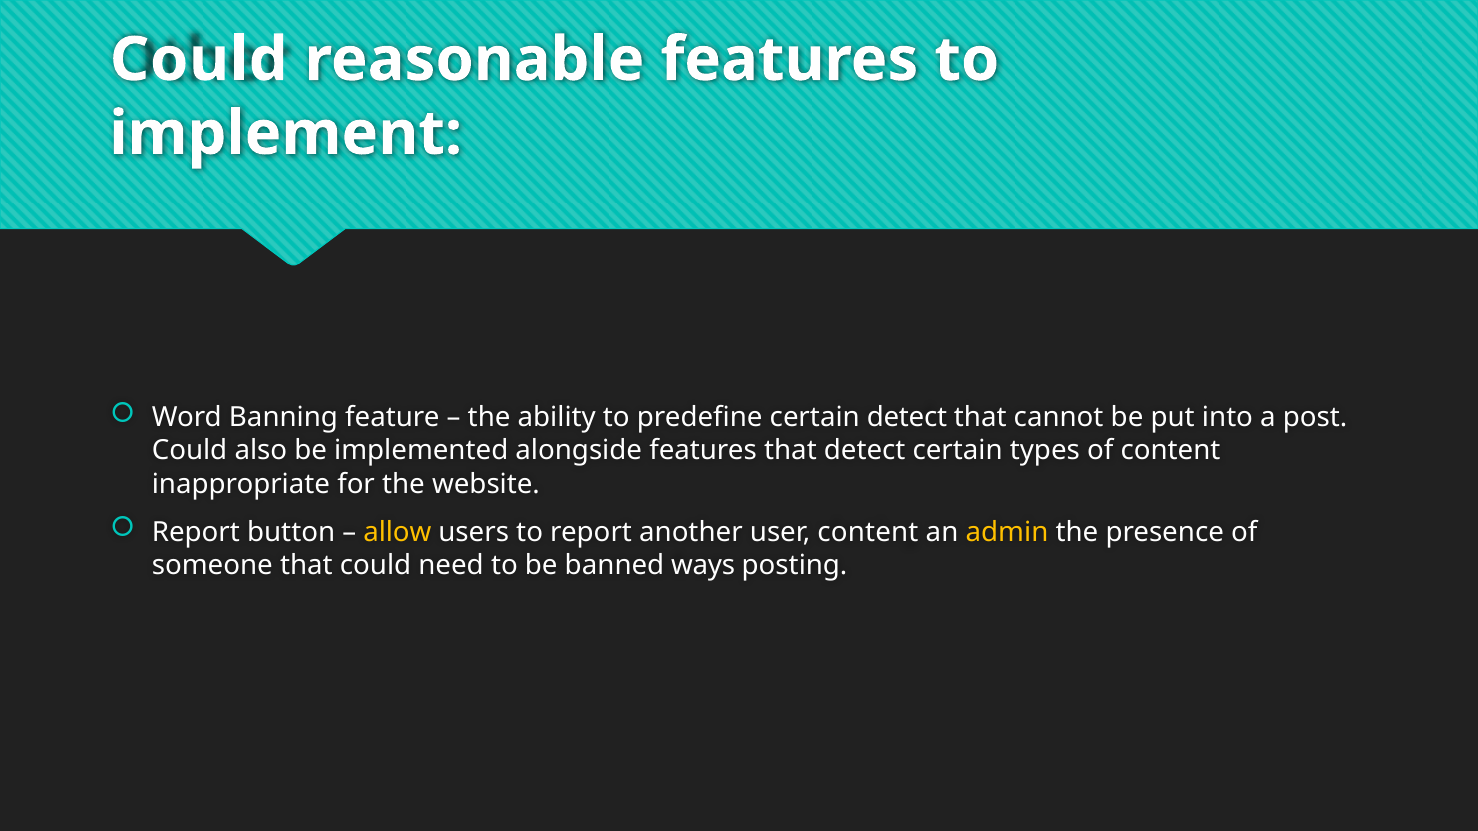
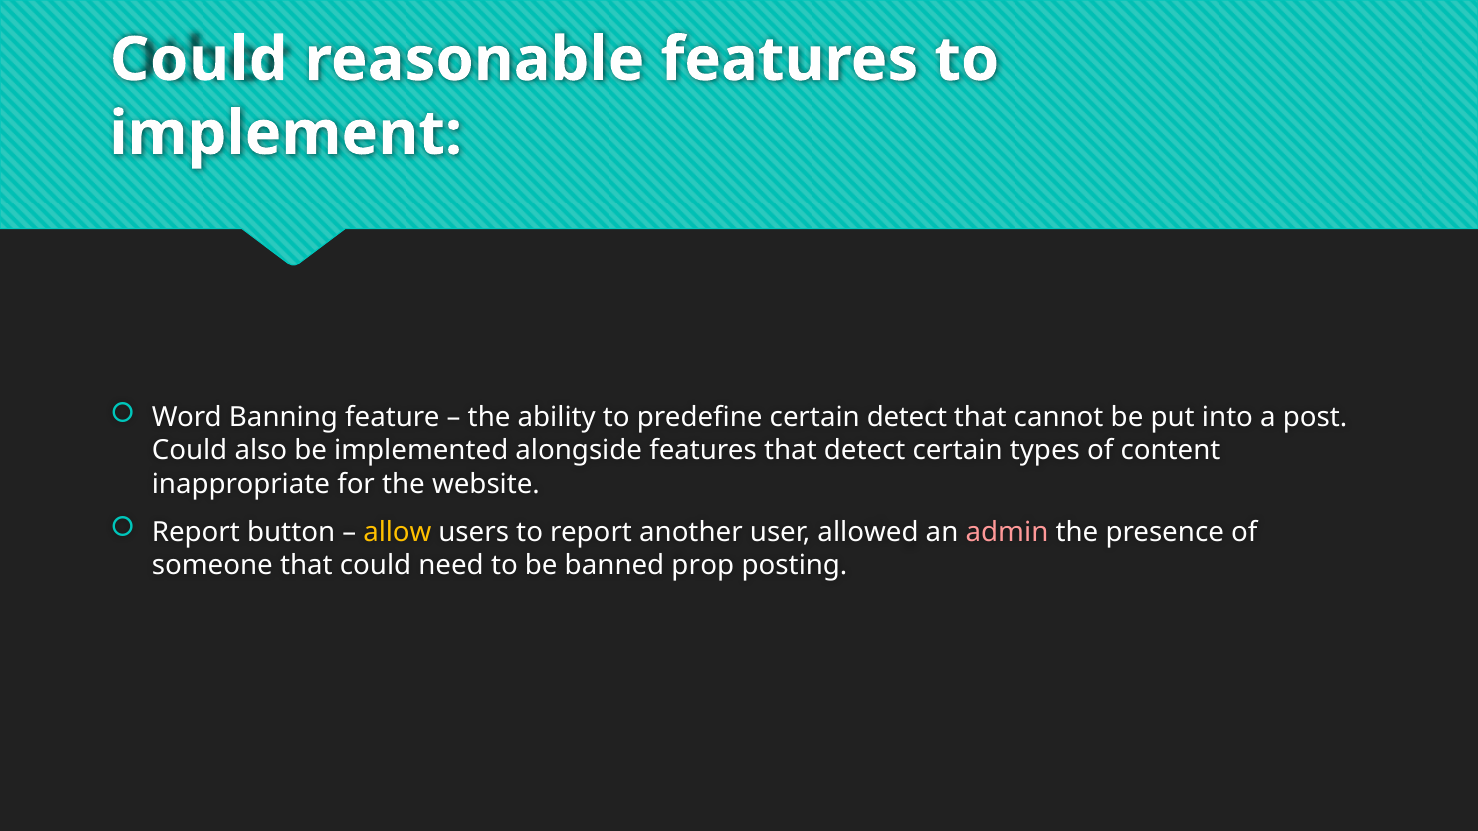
user content: content -> allowed
admin colour: yellow -> pink
ways: ways -> prop
